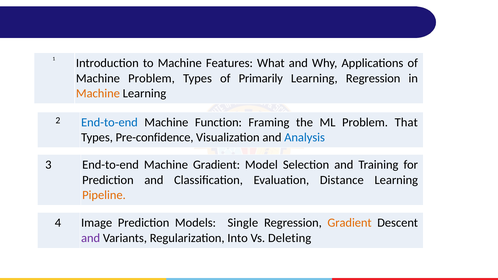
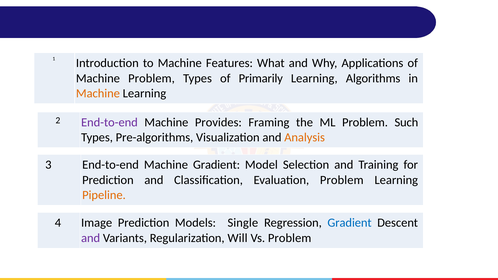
Learning Regression: Regression -> Algorithms
End-to-end at (109, 122) colour: blue -> purple
Function: Function -> Provides
That: That -> Such
Pre-confidence: Pre-confidence -> Pre-algorithms
Analysis colour: blue -> orange
Evaluation Distance: Distance -> Problem
Gradient at (350, 223) colour: orange -> blue
Into: Into -> Will
Vs Deleting: Deleting -> Problem
